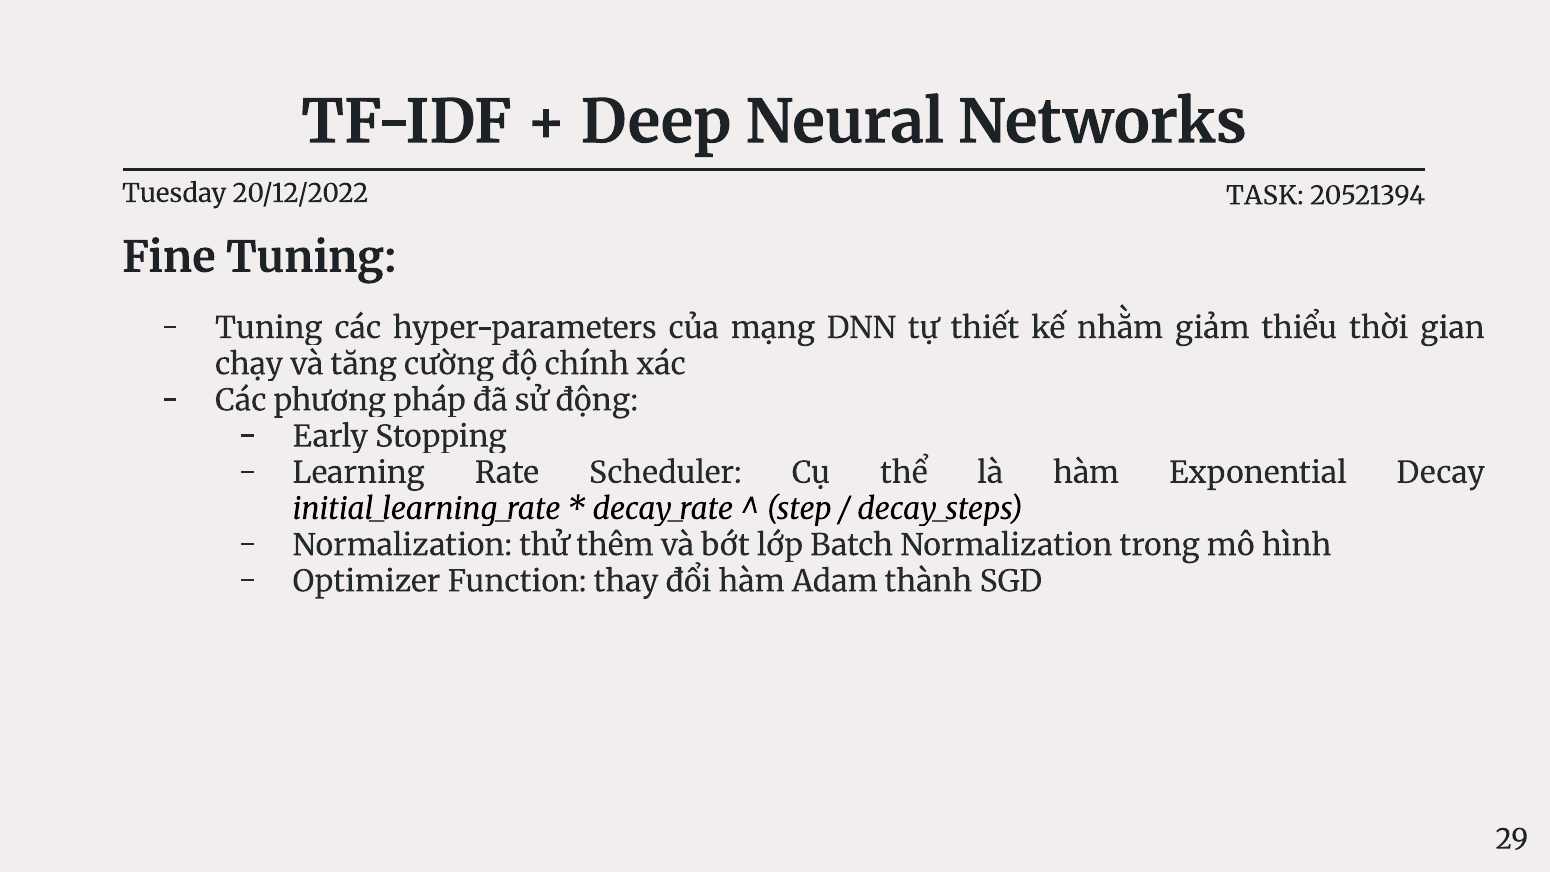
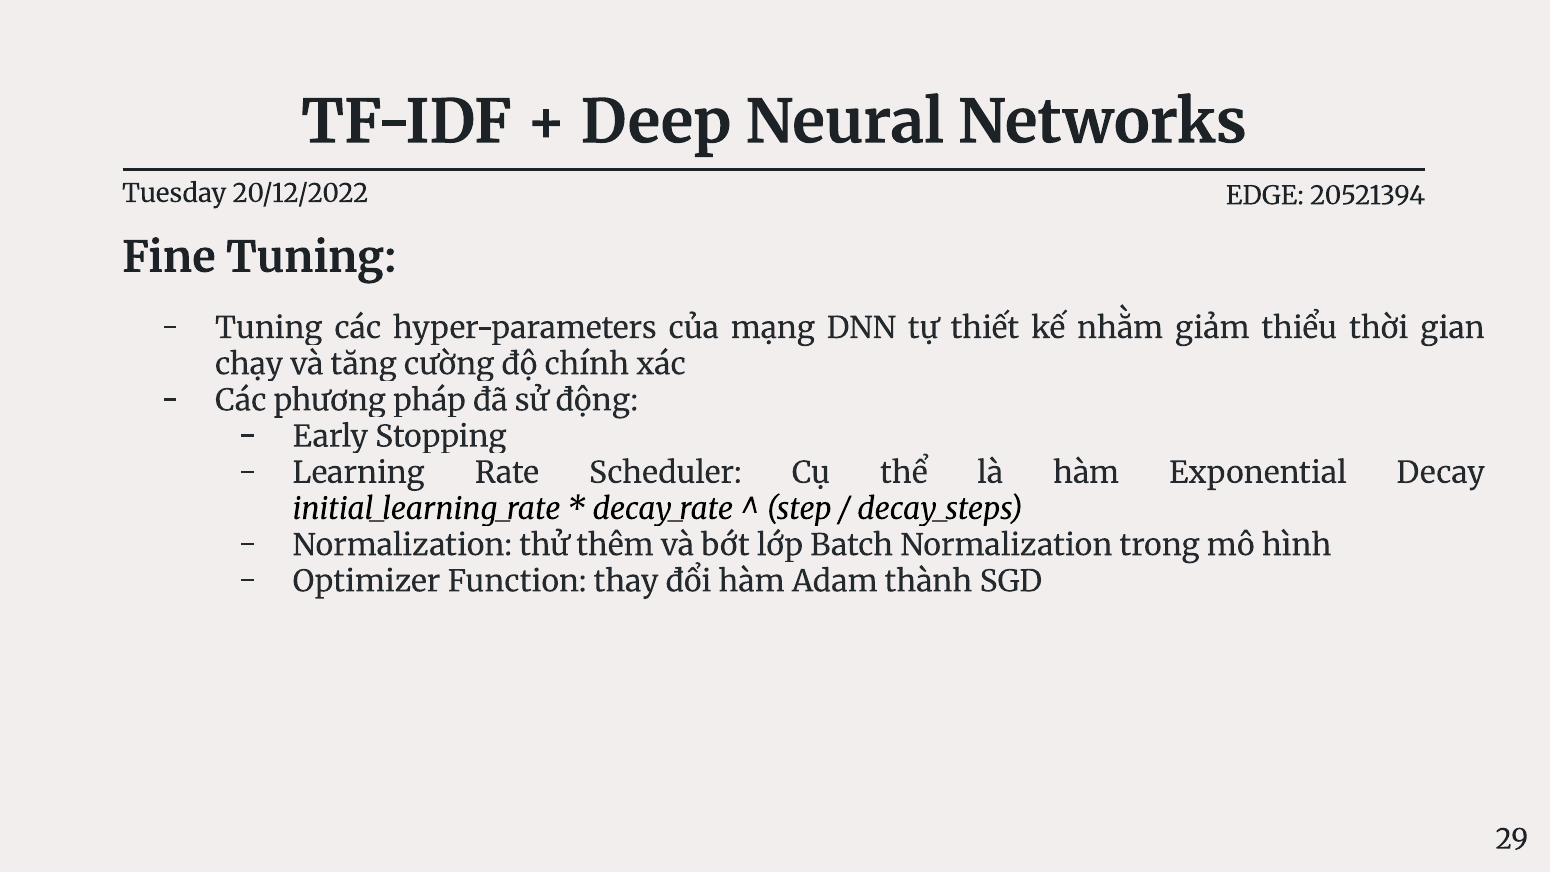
TASK: TASK -> EDGE
